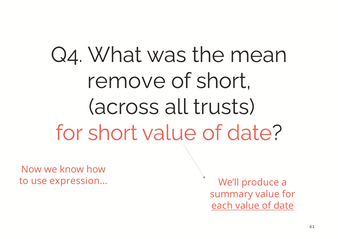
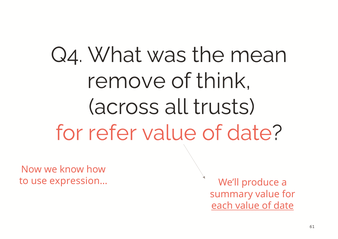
of short: short -> think
for short: short -> refer
